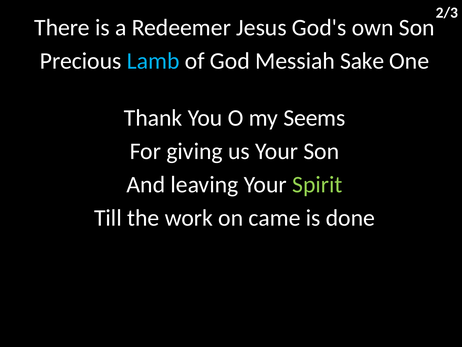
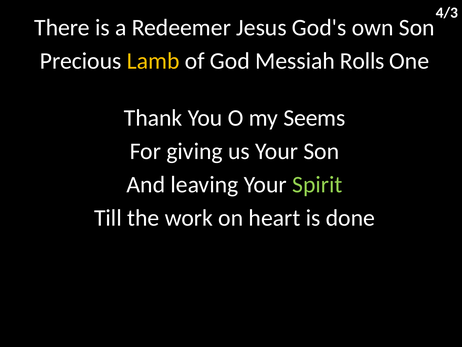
2/3: 2/3 -> 4/3
Lamb colour: light blue -> yellow
Sake: Sake -> Rolls
came: came -> heart
